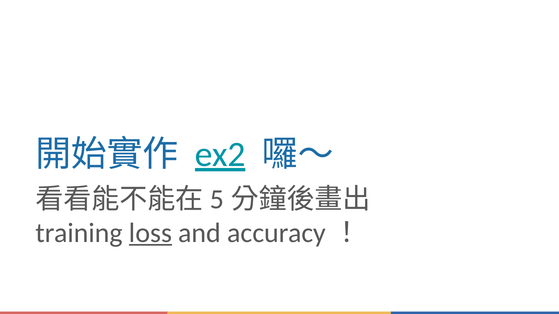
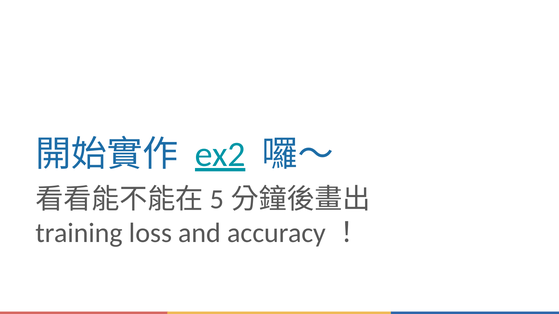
loss underline: present -> none
